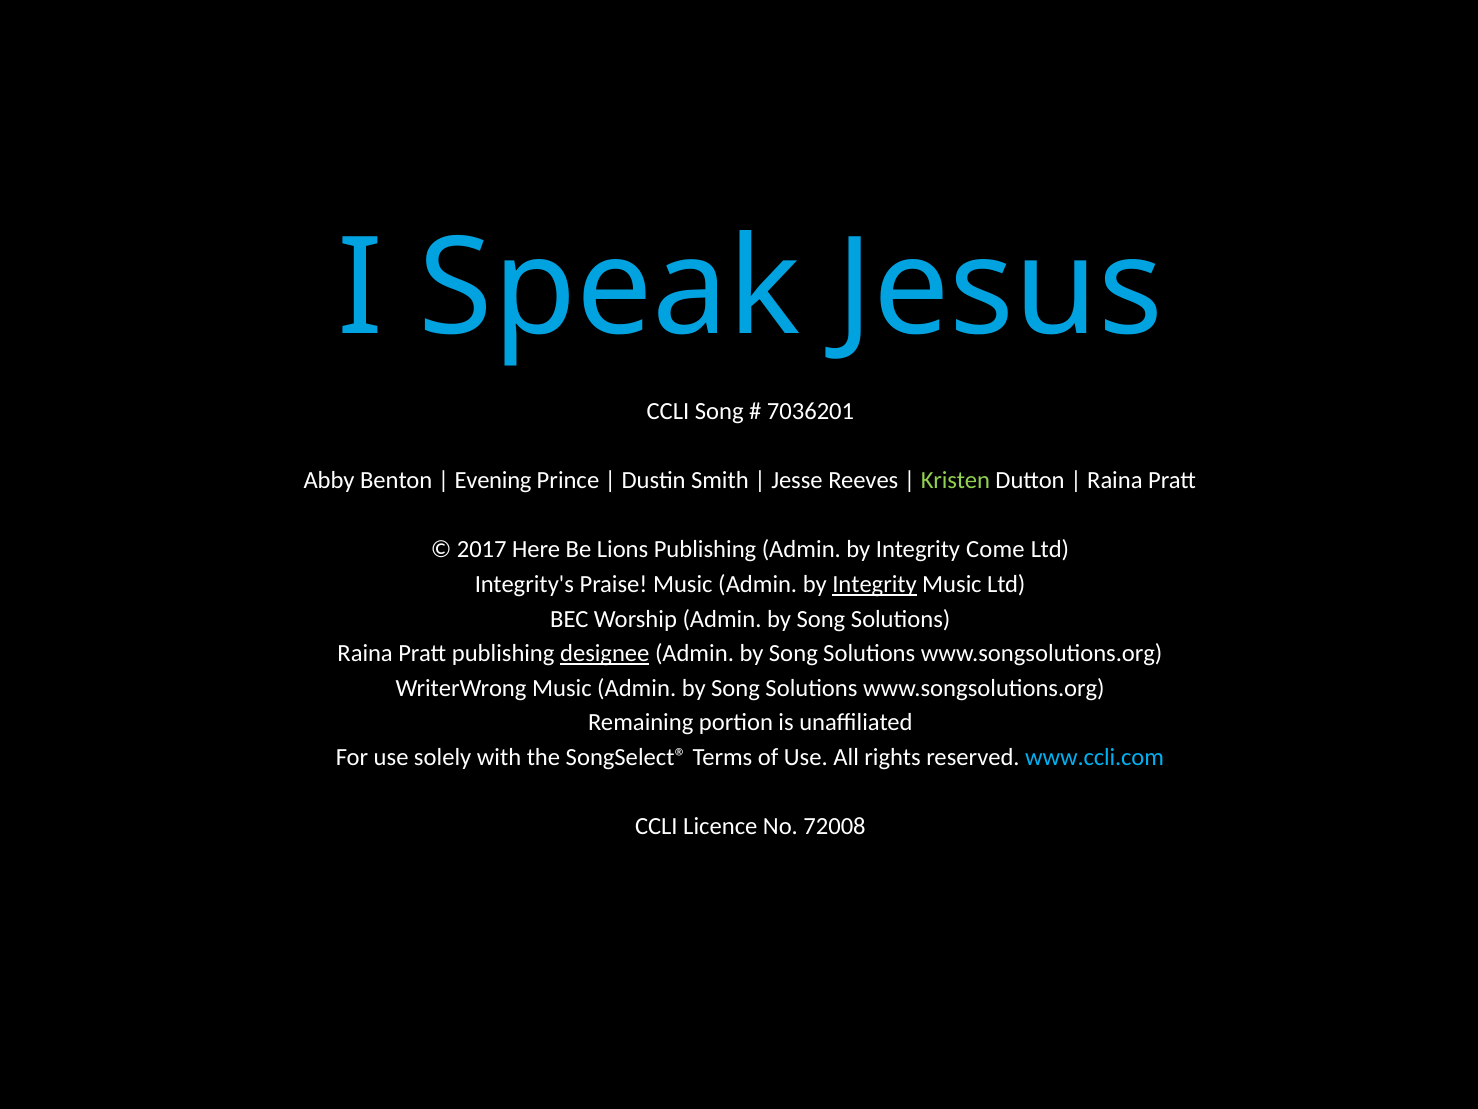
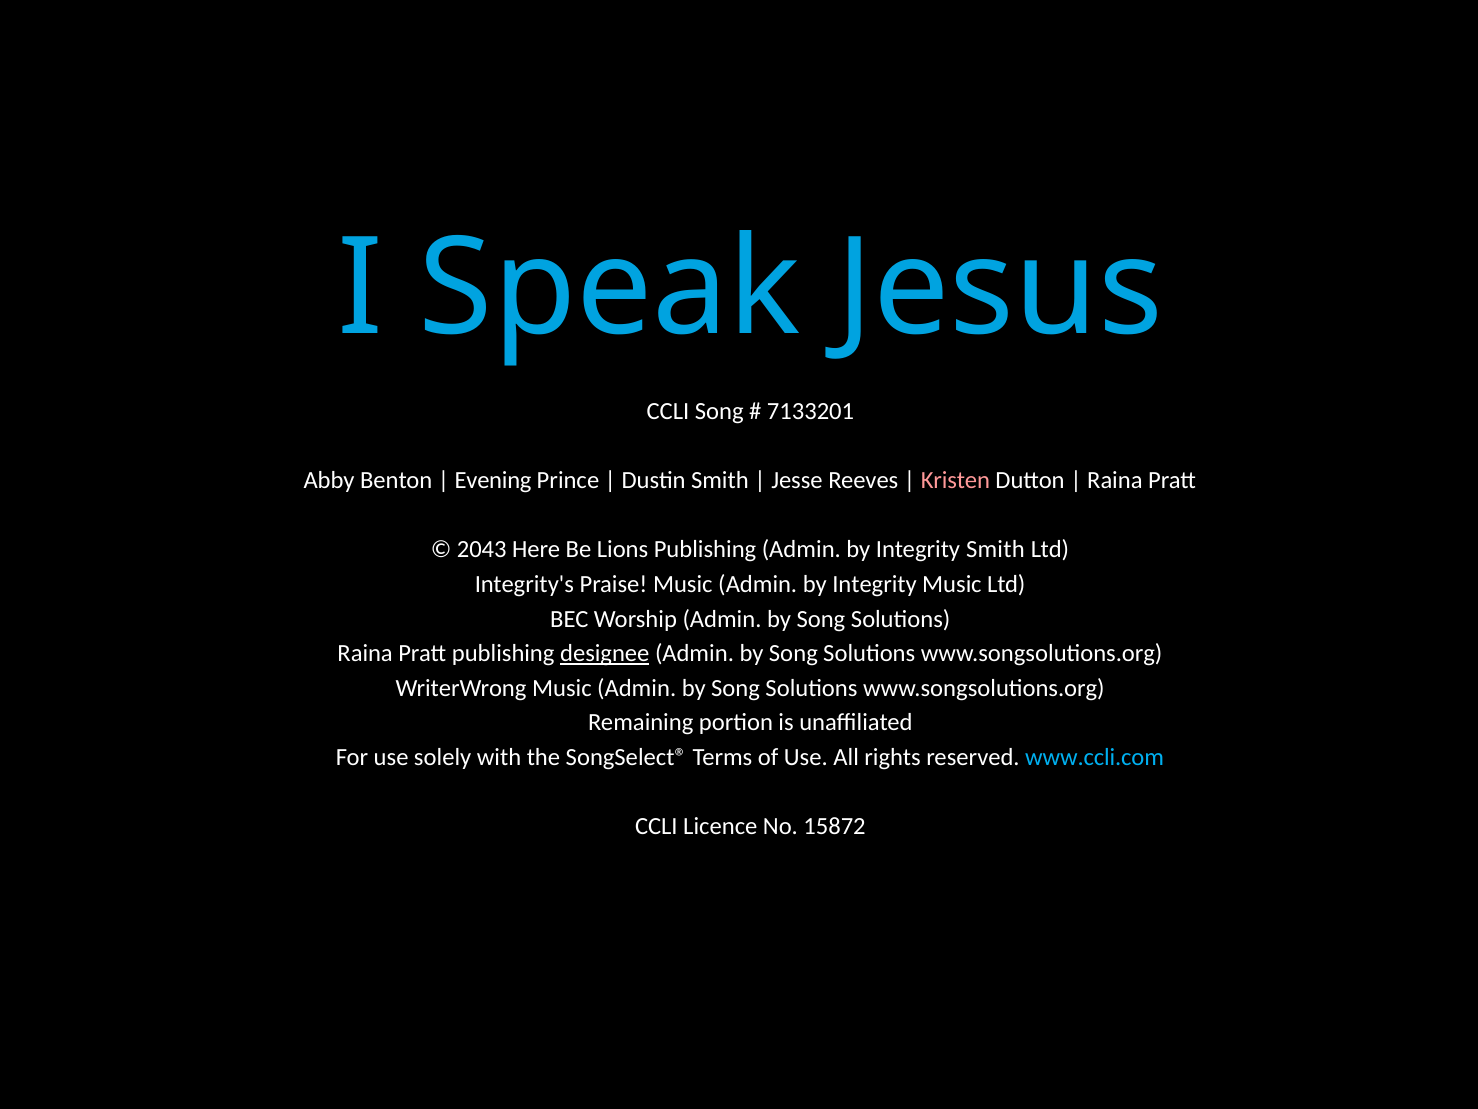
7036201: 7036201 -> 7133201
Kristen colour: light green -> pink
2017: 2017 -> 2043
Integrity Come: Come -> Smith
Integrity at (875, 584) underline: present -> none
72008: 72008 -> 15872
